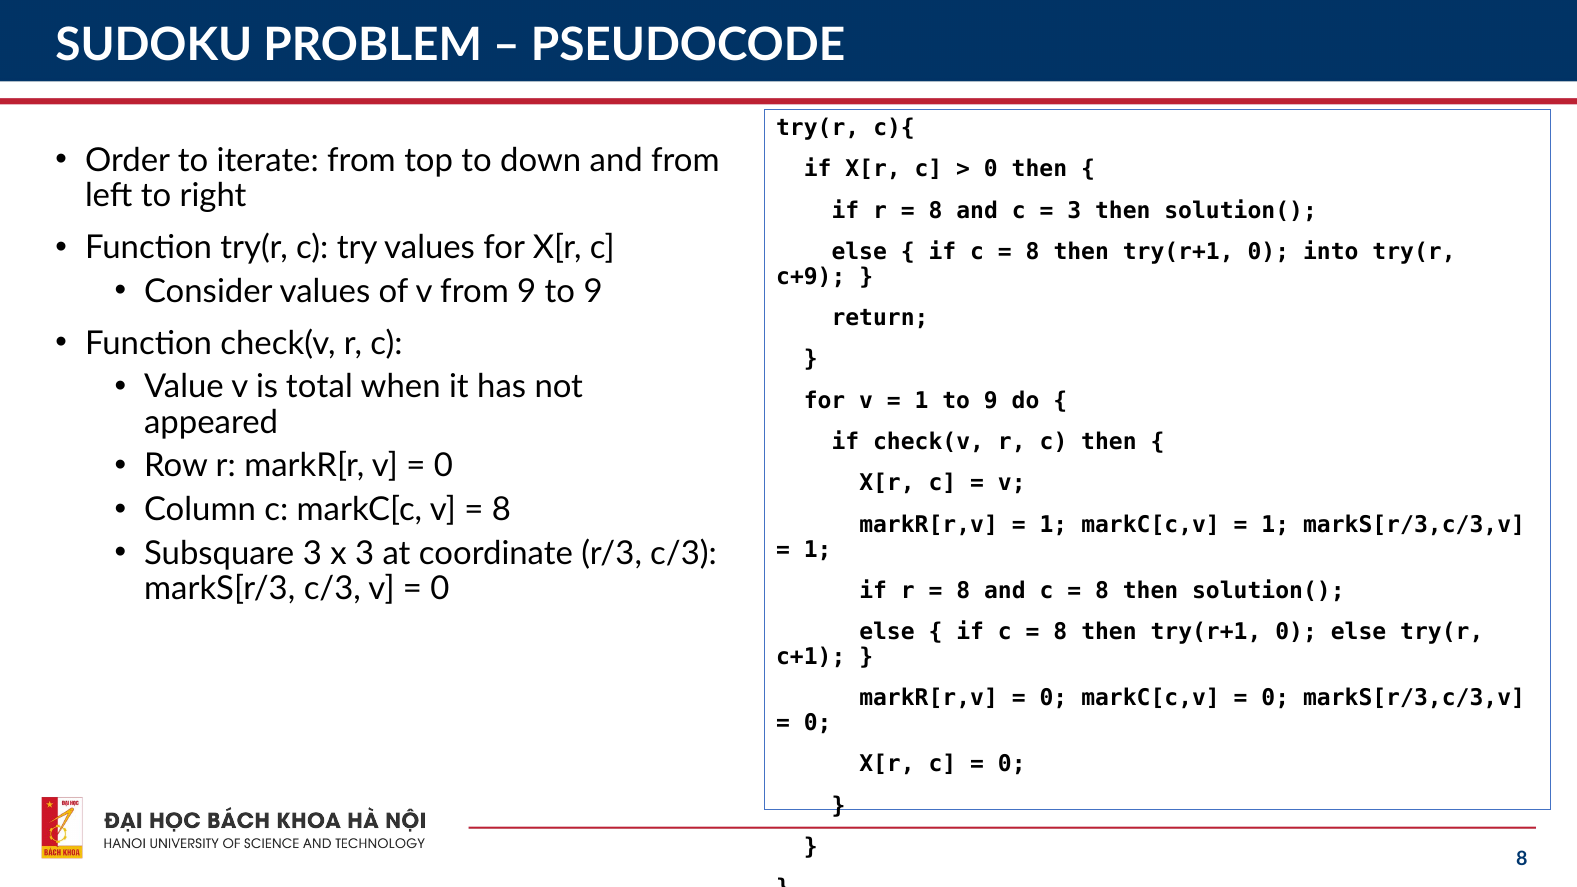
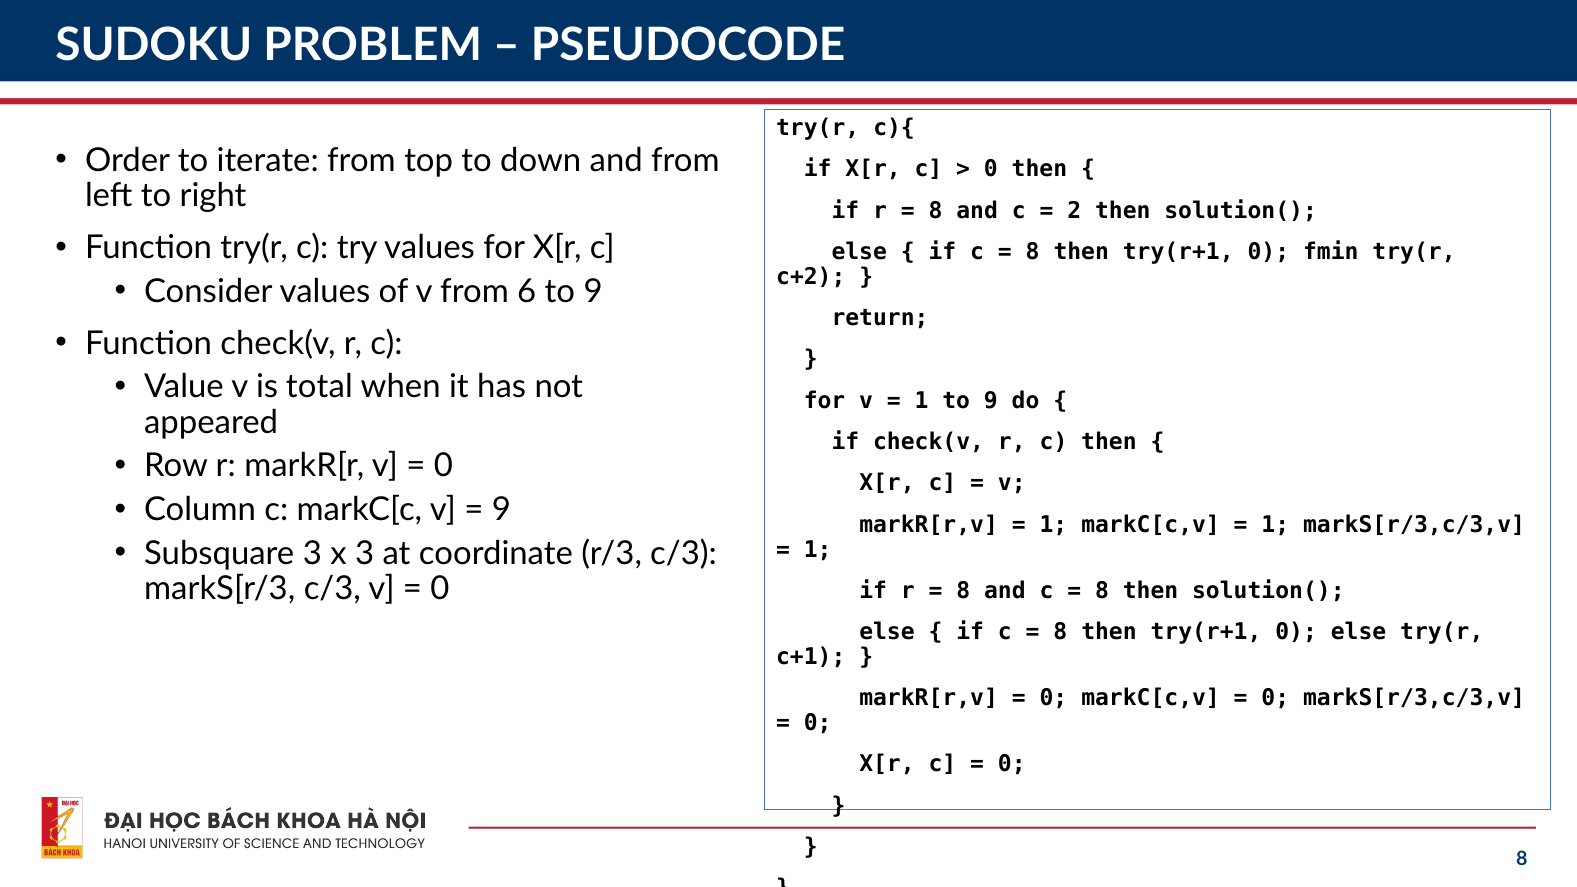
3 at (1074, 211): 3 -> 2
into: into -> fmin
c+9: c+9 -> c+2
from 9: 9 -> 6
8 at (501, 510): 8 -> 9
